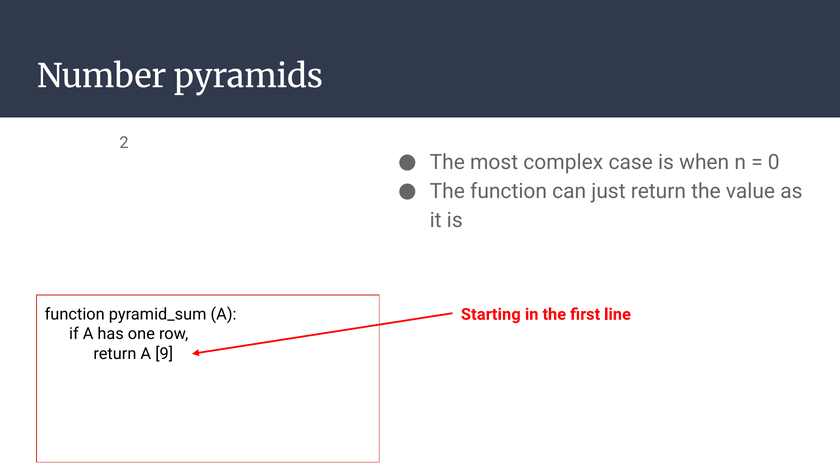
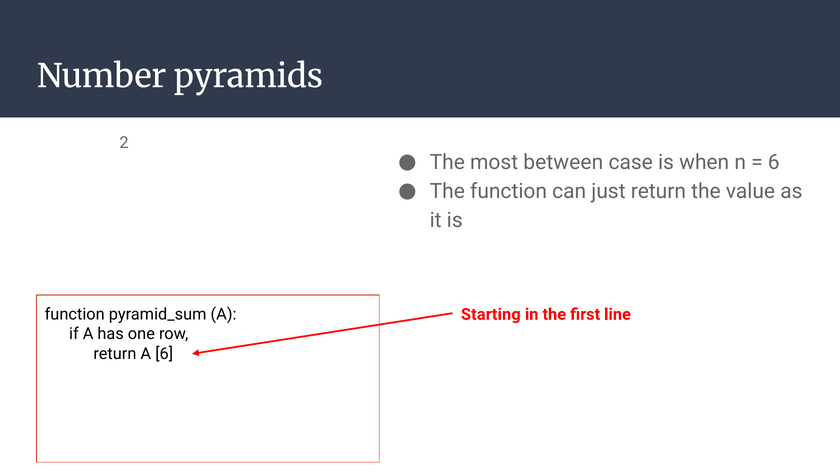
complex: complex -> between
0 at (774, 162): 0 -> 6
A 9: 9 -> 6
